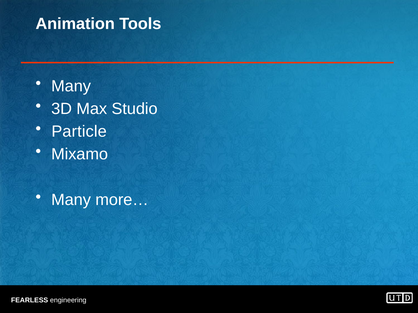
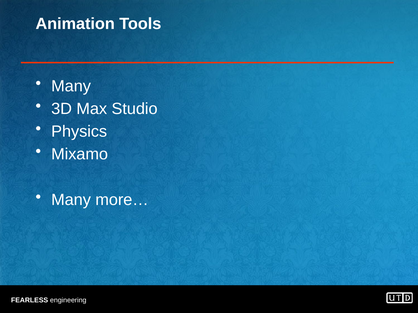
Particle: Particle -> Physics
